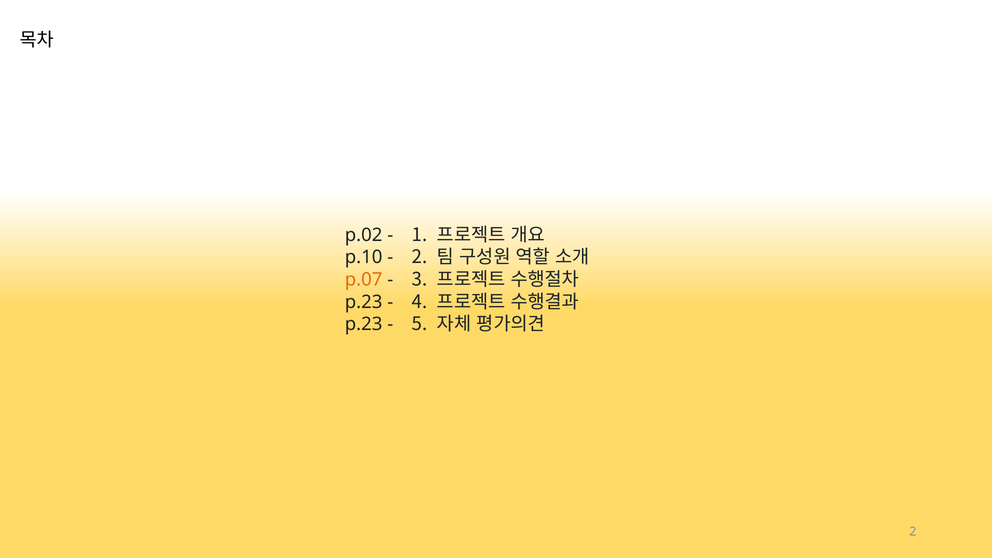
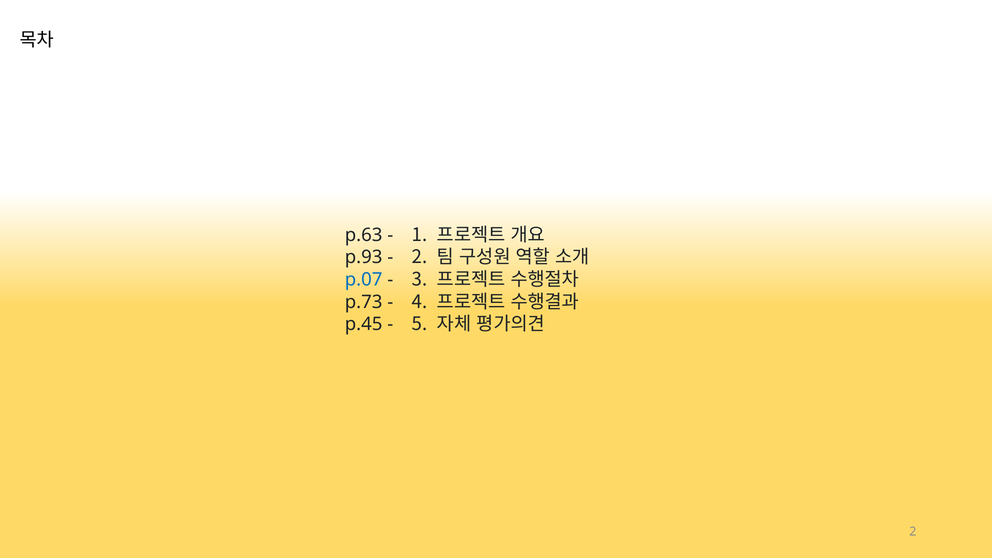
p.02: p.02 -> p.63
p.10: p.10 -> p.93
p.07 colour: orange -> blue
p.23 at (364, 302): p.23 -> p.73
p.23 at (364, 324): p.23 -> p.45
